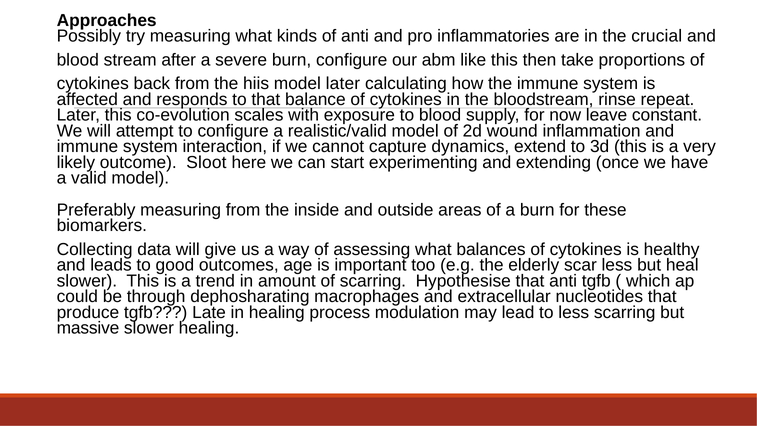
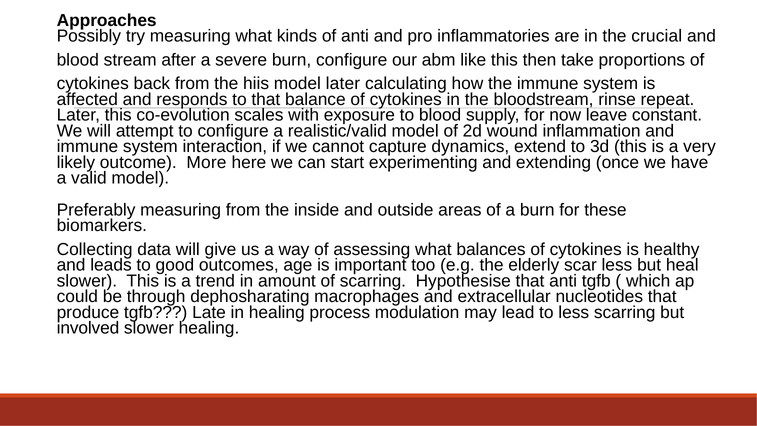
Sloot: Sloot -> More
massive: massive -> involved
